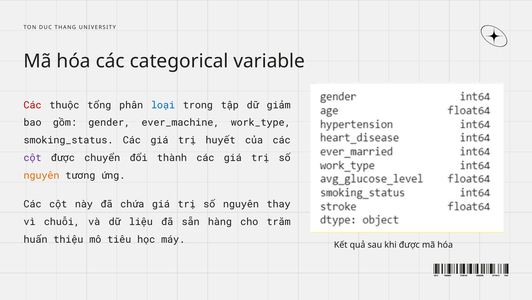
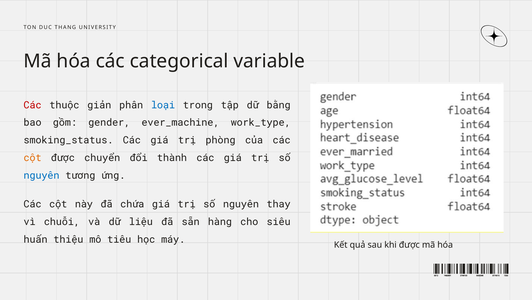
tổng: tổng -> giản
giảm: giảm -> bằng
huyết: huyết -> phòng
cột at (33, 157) colour: purple -> orange
nguyên at (42, 175) colour: orange -> blue
trăm: trăm -> siêu
